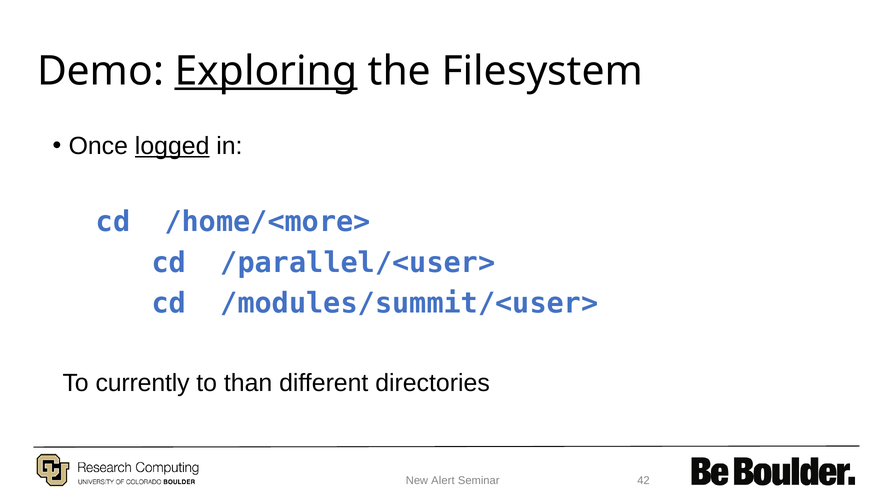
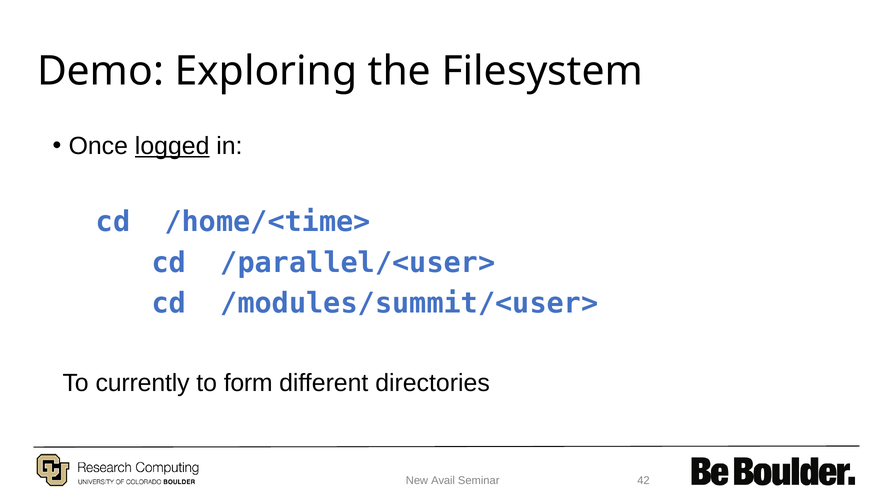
Exploring underline: present -> none
/home/<more>: /home/<more> -> /home/<time>
than: than -> form
Alert: Alert -> Avail
